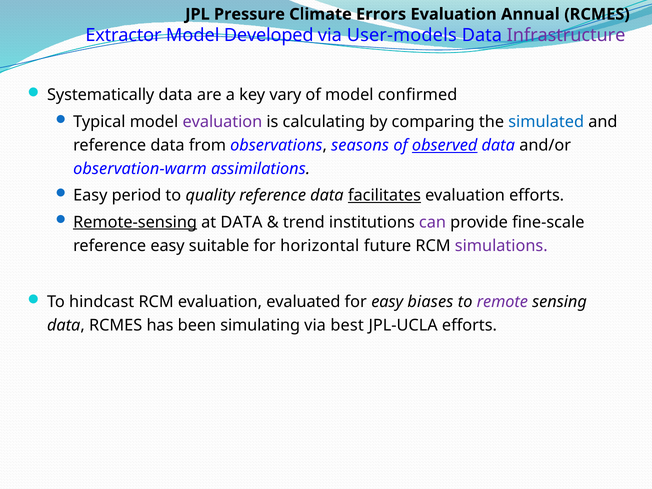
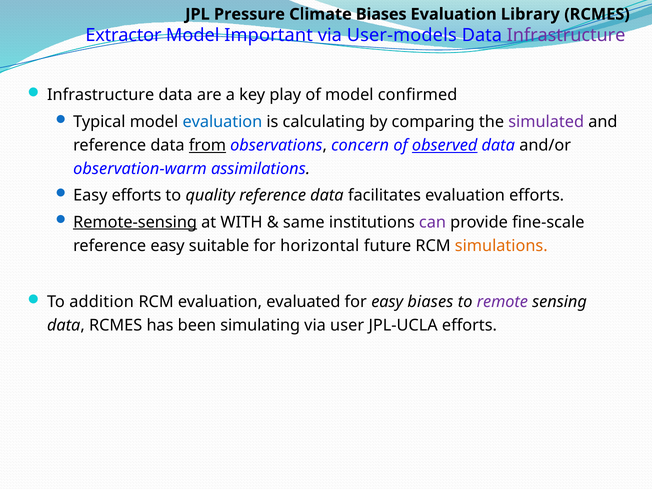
Climate Errors: Errors -> Biases
Annual: Annual -> Library
Developed: Developed -> Important
Systematically at (101, 95): Systematically -> Infrastructure
vary: vary -> play
evaluation at (222, 122) colour: purple -> blue
simulated colour: blue -> purple
from underline: none -> present
seasons: seasons -> concern
Easy period: period -> efforts
facilitates underline: present -> none
at DATA: DATA -> WITH
trend: trend -> same
simulations colour: purple -> orange
hindcast: hindcast -> addition
best: best -> user
